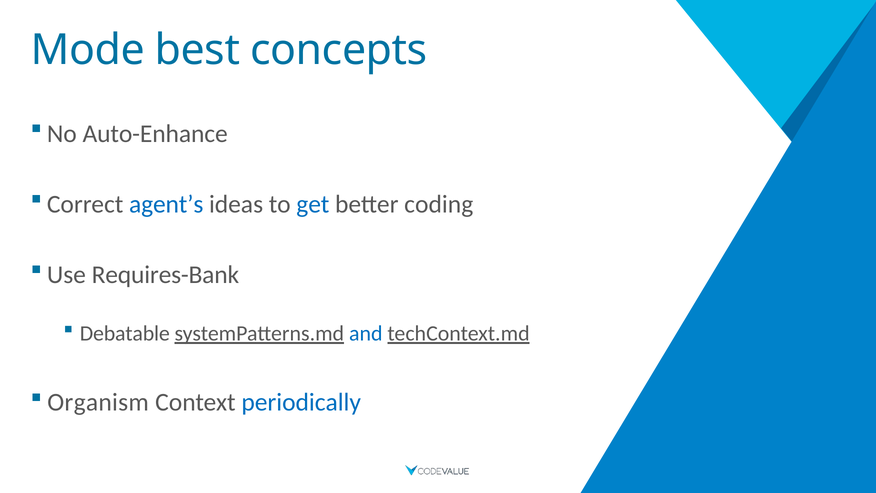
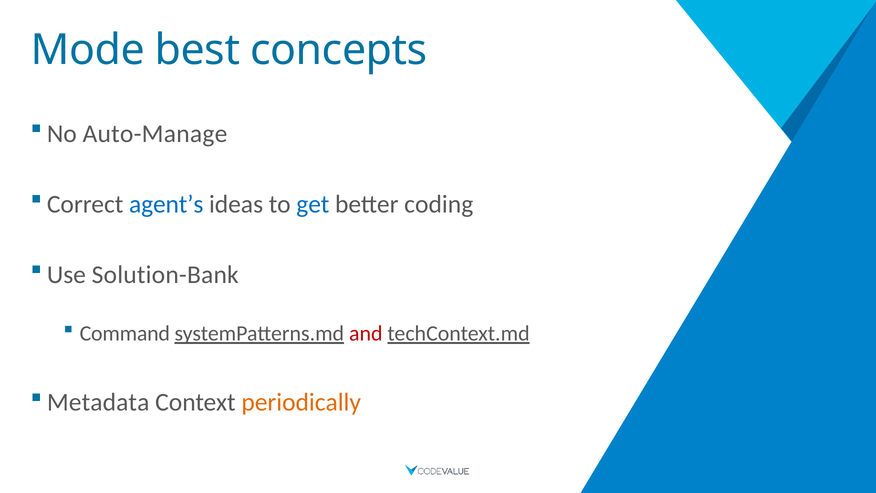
Auto-Enhance: Auto-Enhance -> Auto-Manage
Requires-Bank: Requires-Bank -> Solution-Bank
Debatable: Debatable -> Command
and colour: blue -> red
Organism: Organism -> Metadata
periodically colour: blue -> orange
